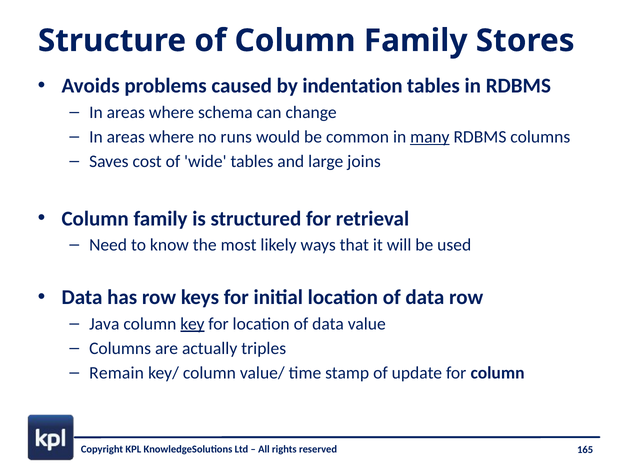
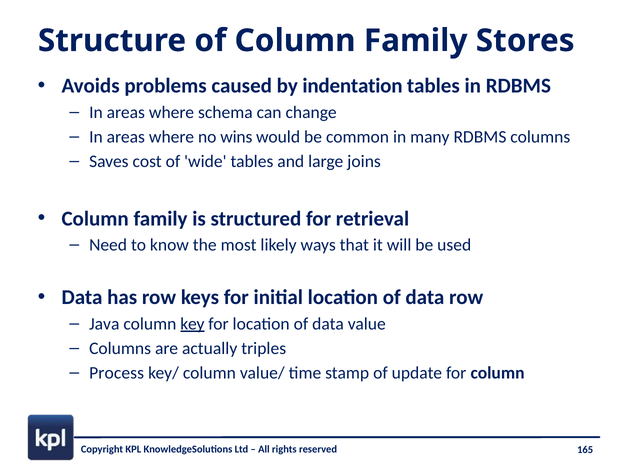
runs: runs -> wins
many underline: present -> none
Remain: Remain -> Process
